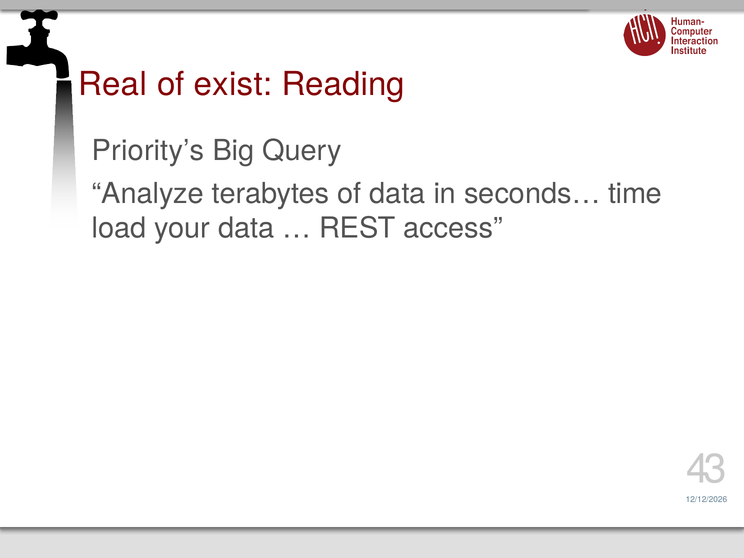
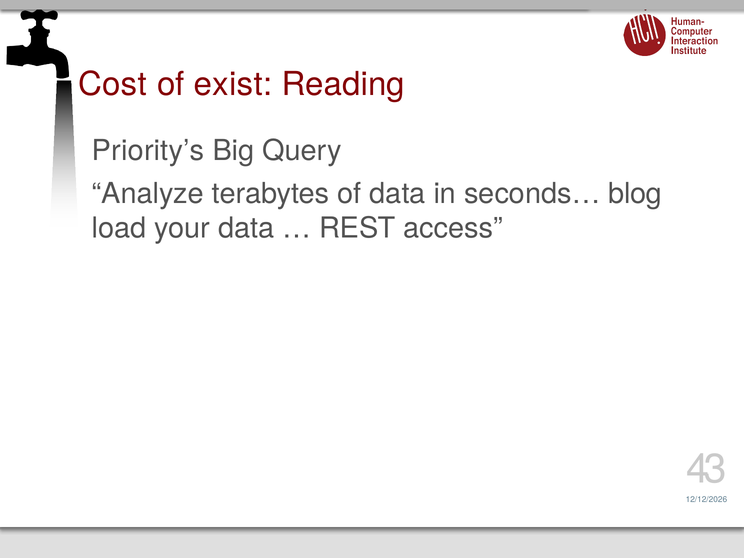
Real: Real -> Cost
time: time -> blog
